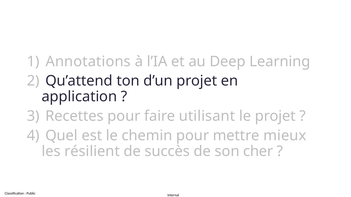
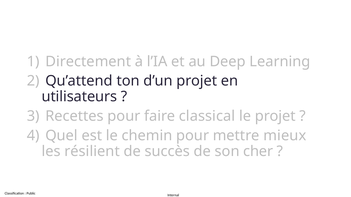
Annotations: Annotations -> Directement
application: application -> utilisateurs
utilisant: utilisant -> classical
